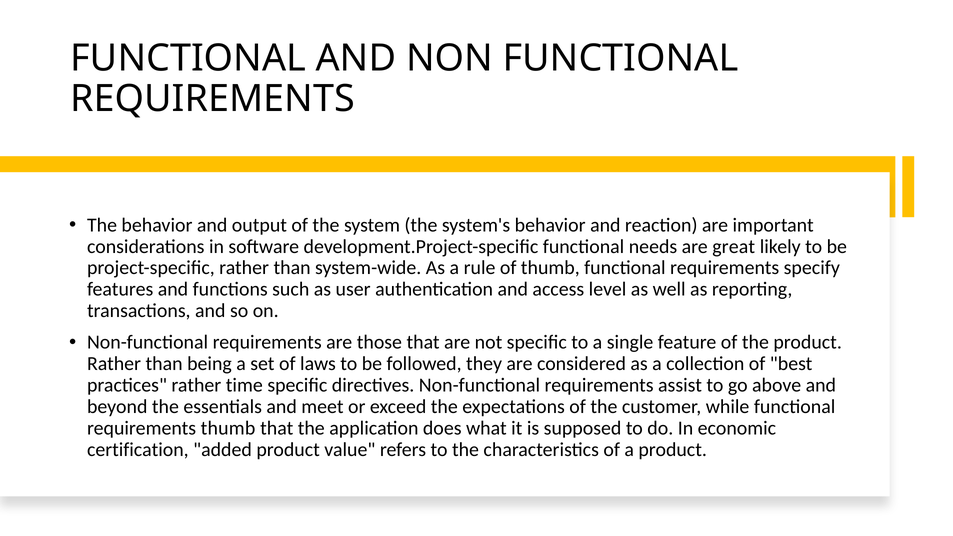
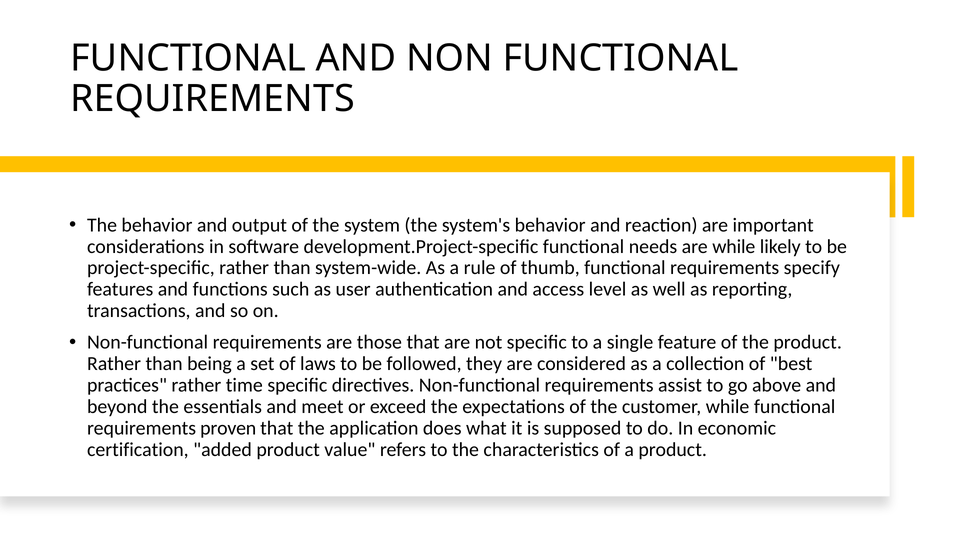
are great: great -> while
requirements thumb: thumb -> proven
